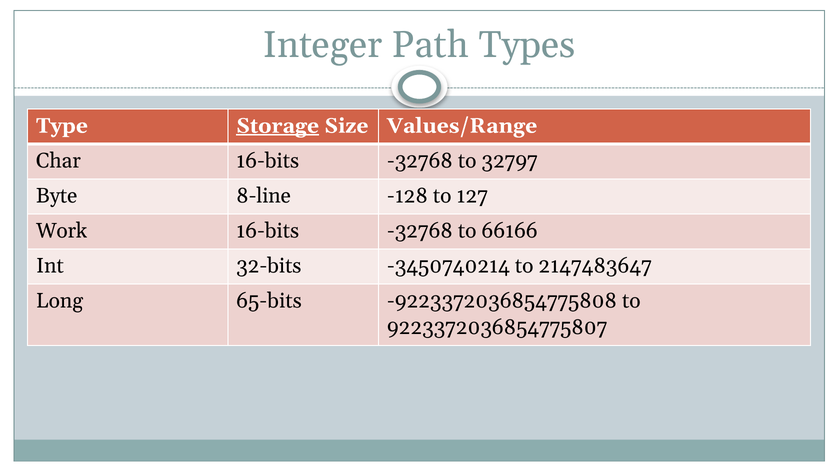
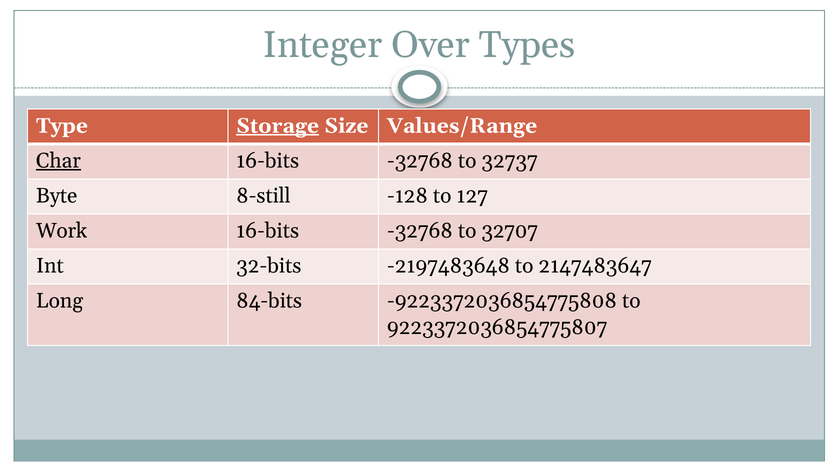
Path: Path -> Over
Char underline: none -> present
32797: 32797 -> 32737
8-line: 8-line -> 8-still
66166: 66166 -> 32707
-3450740214: -3450740214 -> -2197483648
65-bits: 65-bits -> 84-bits
